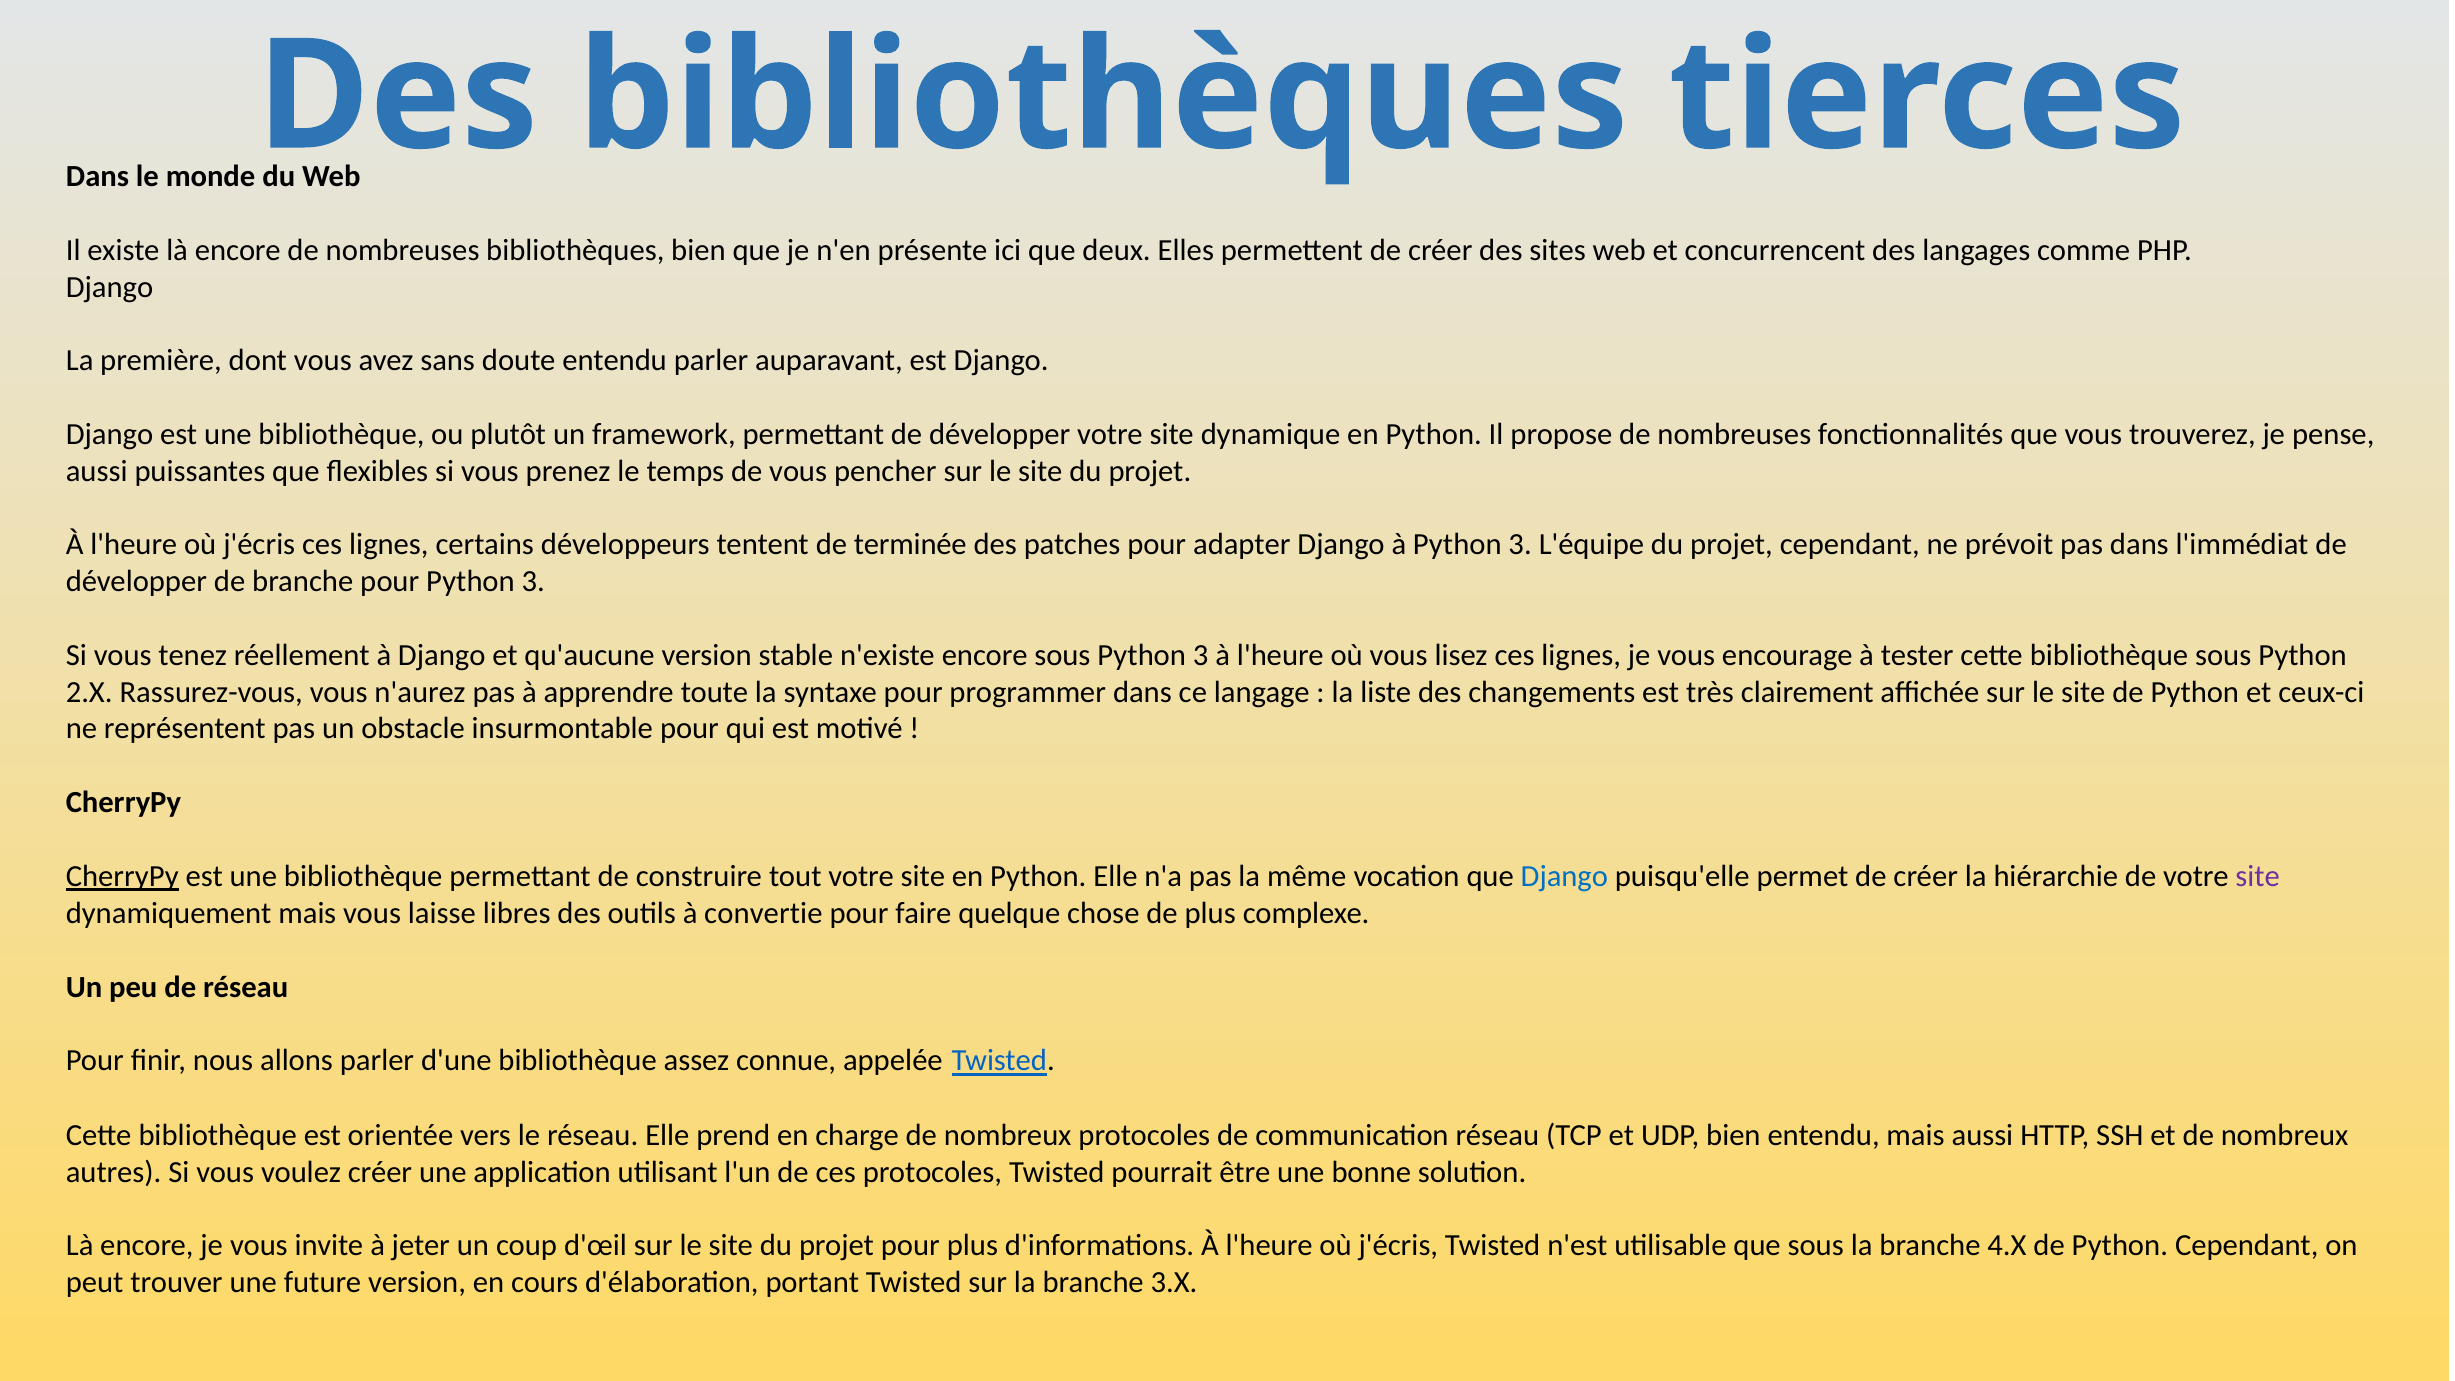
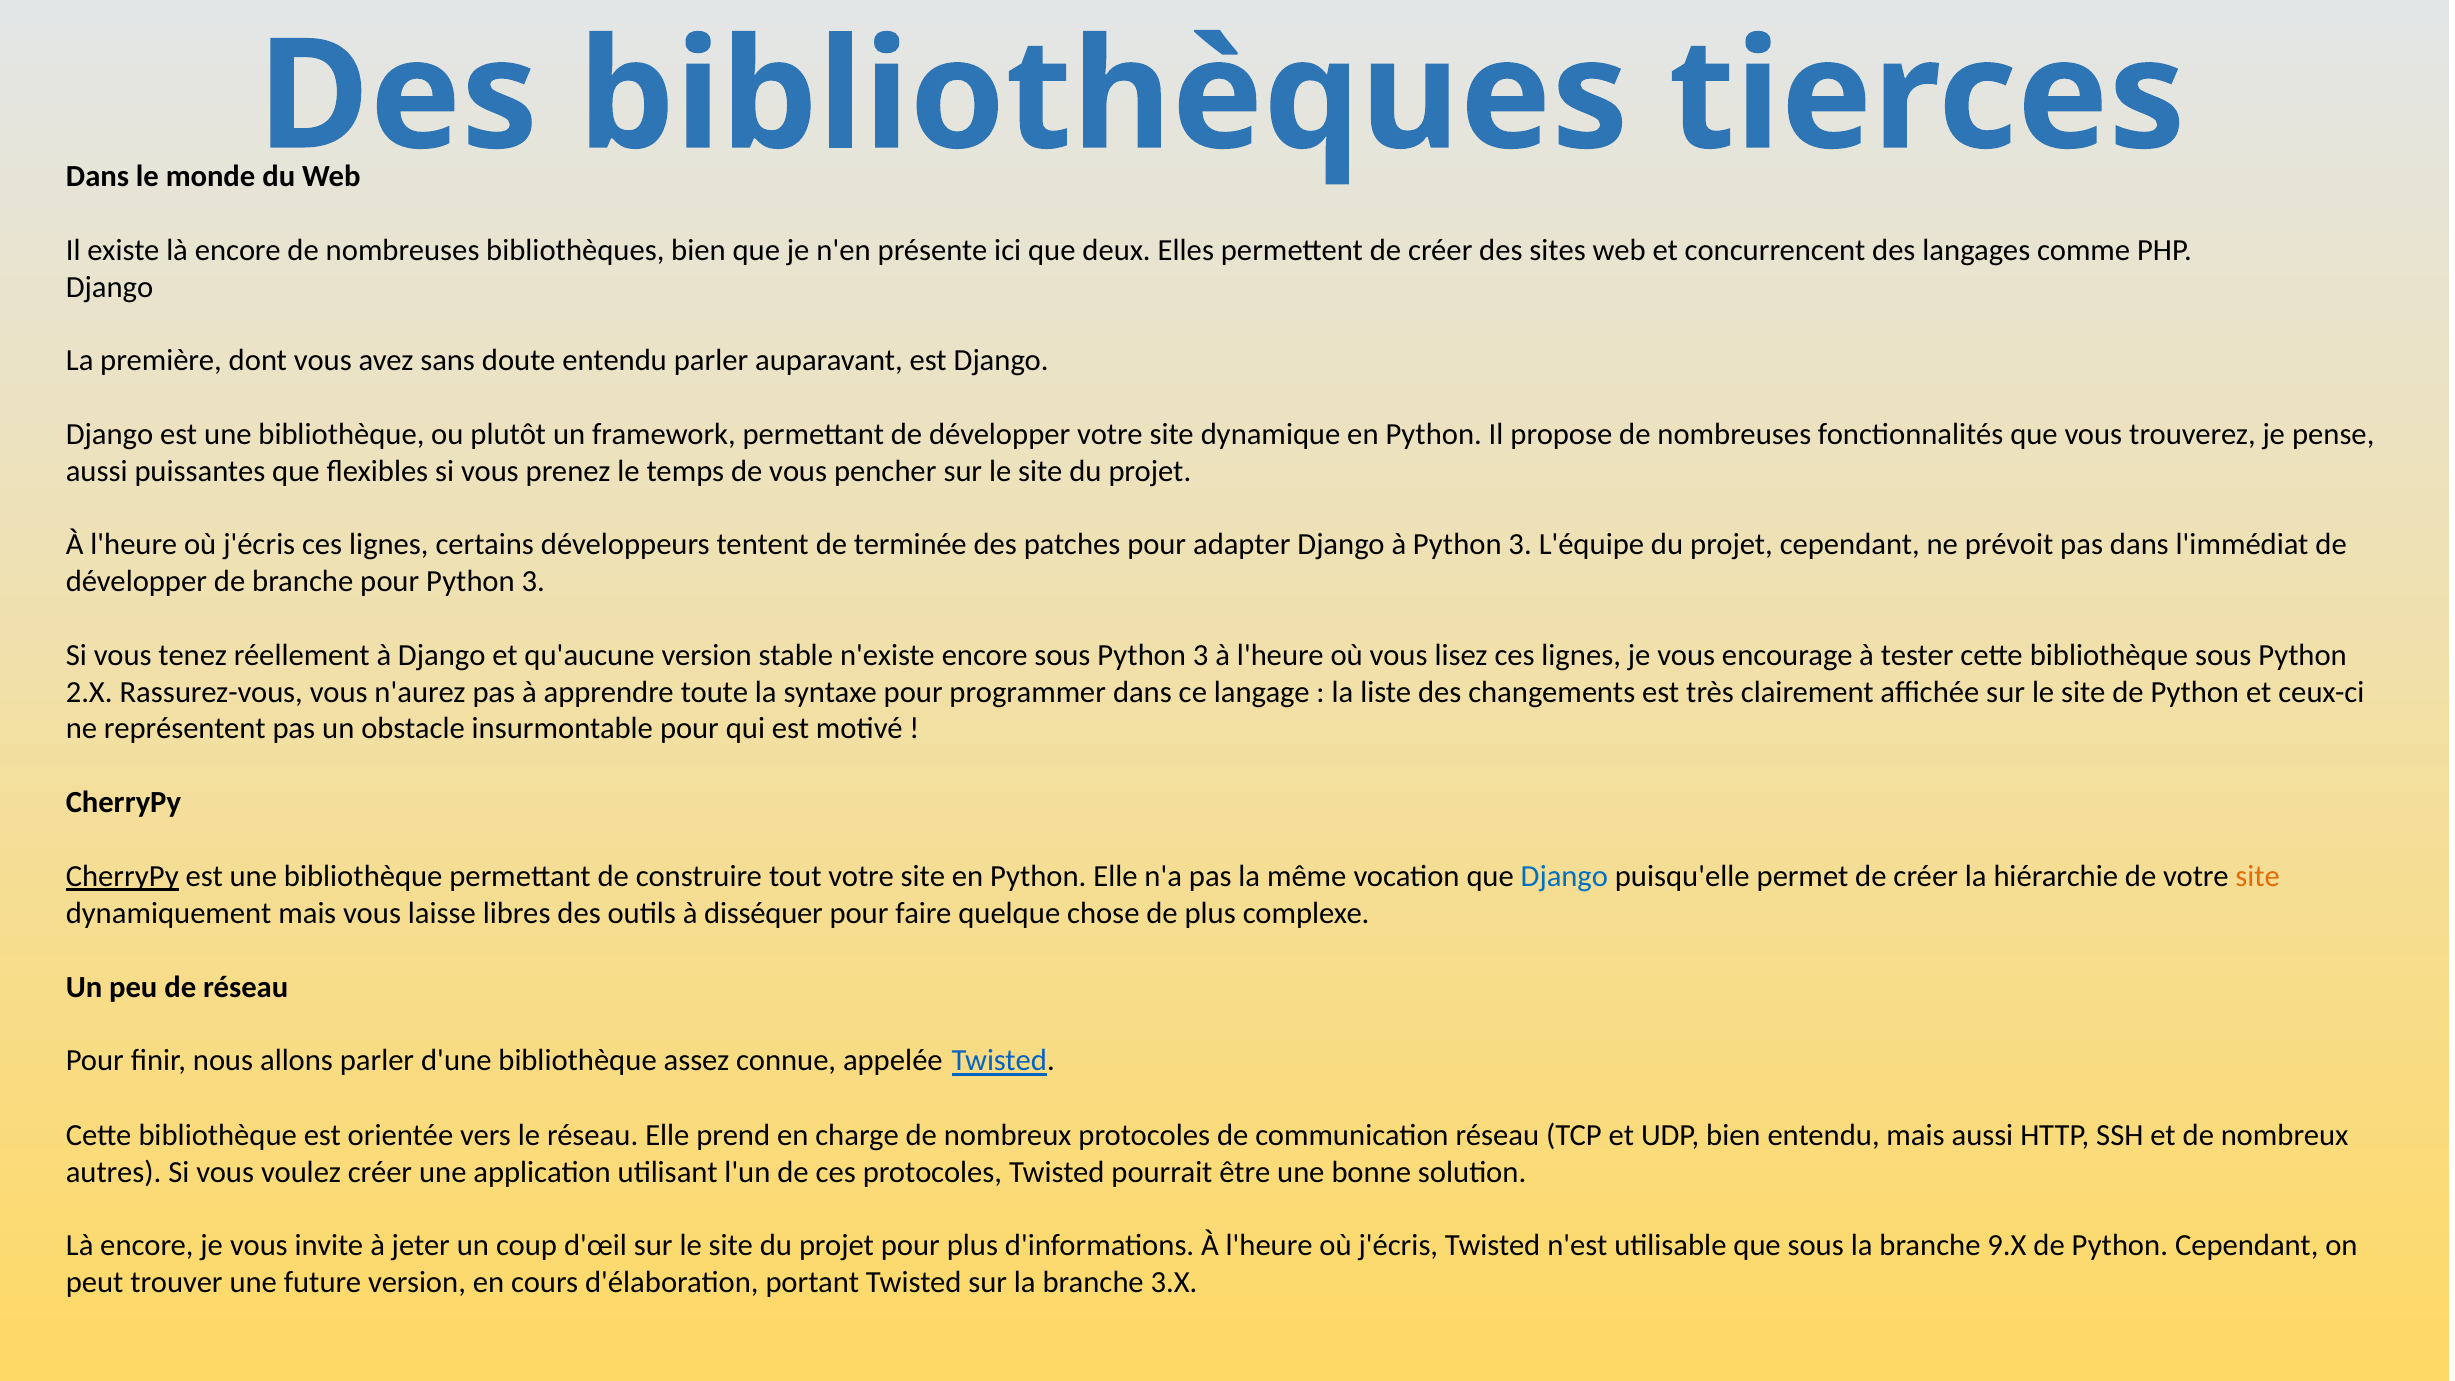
site at (2258, 876) colour: purple -> orange
convertie: convertie -> disséquer
4.X: 4.X -> 9.X
